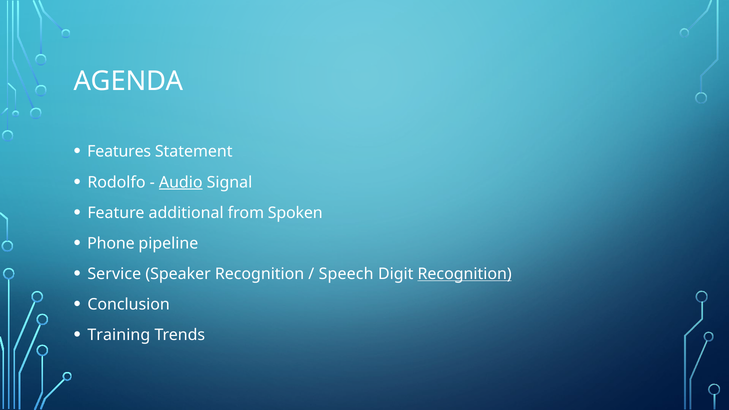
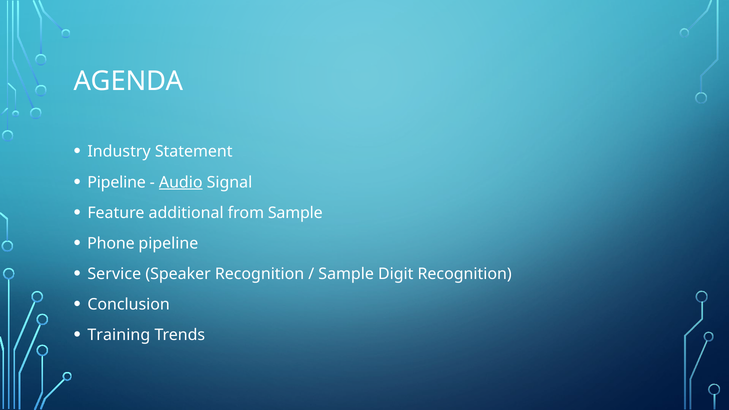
Features: Features -> Industry
Rodolfo at (116, 182): Rodolfo -> Pipeline
from Spoken: Spoken -> Sample
Speech at (346, 274): Speech -> Sample
Recognition at (465, 274) underline: present -> none
